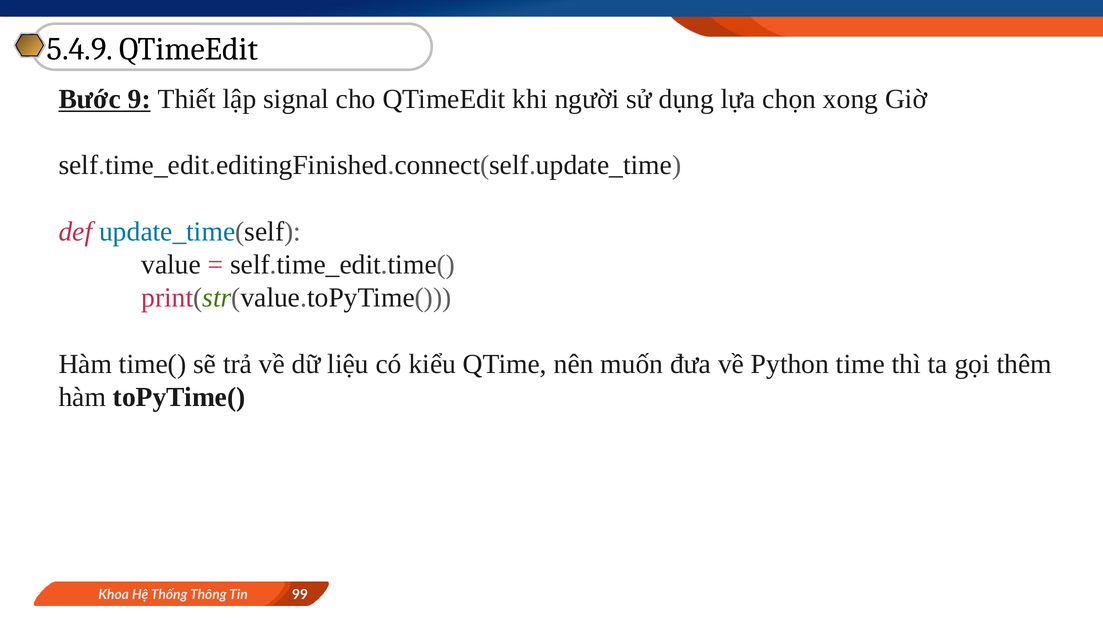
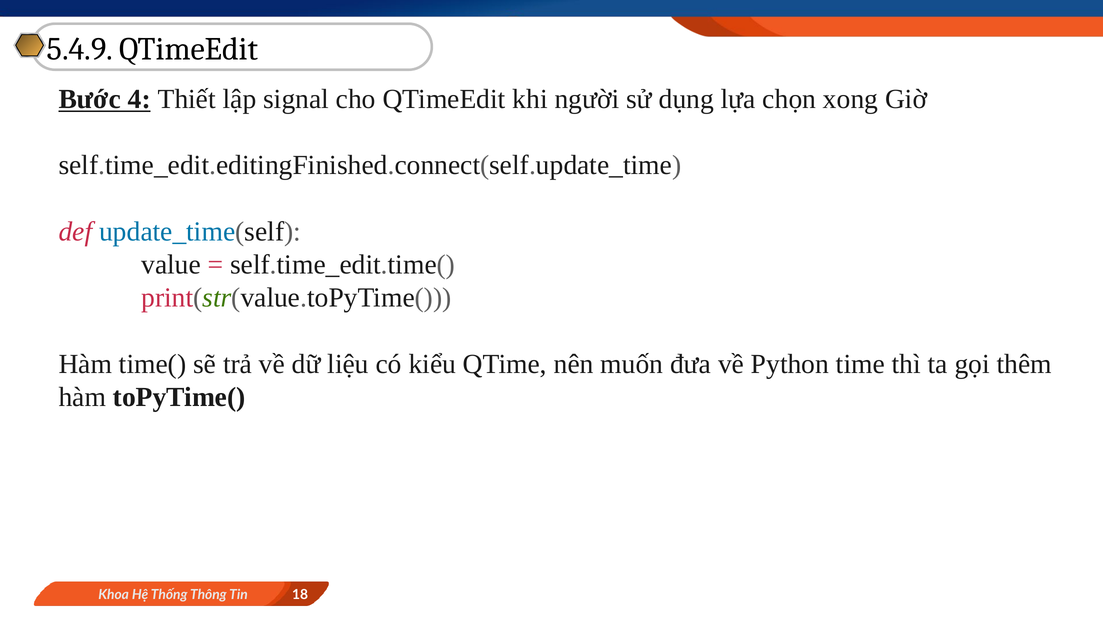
9: 9 -> 4
99: 99 -> 18
